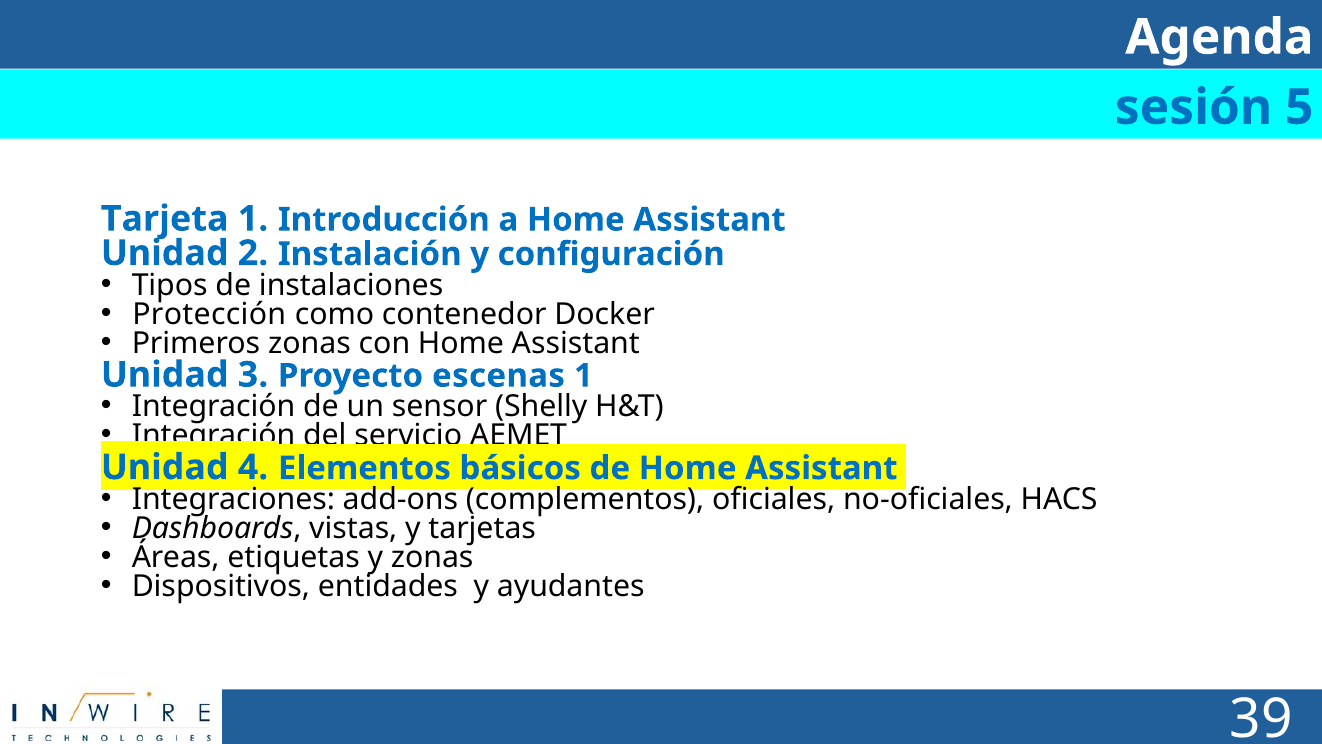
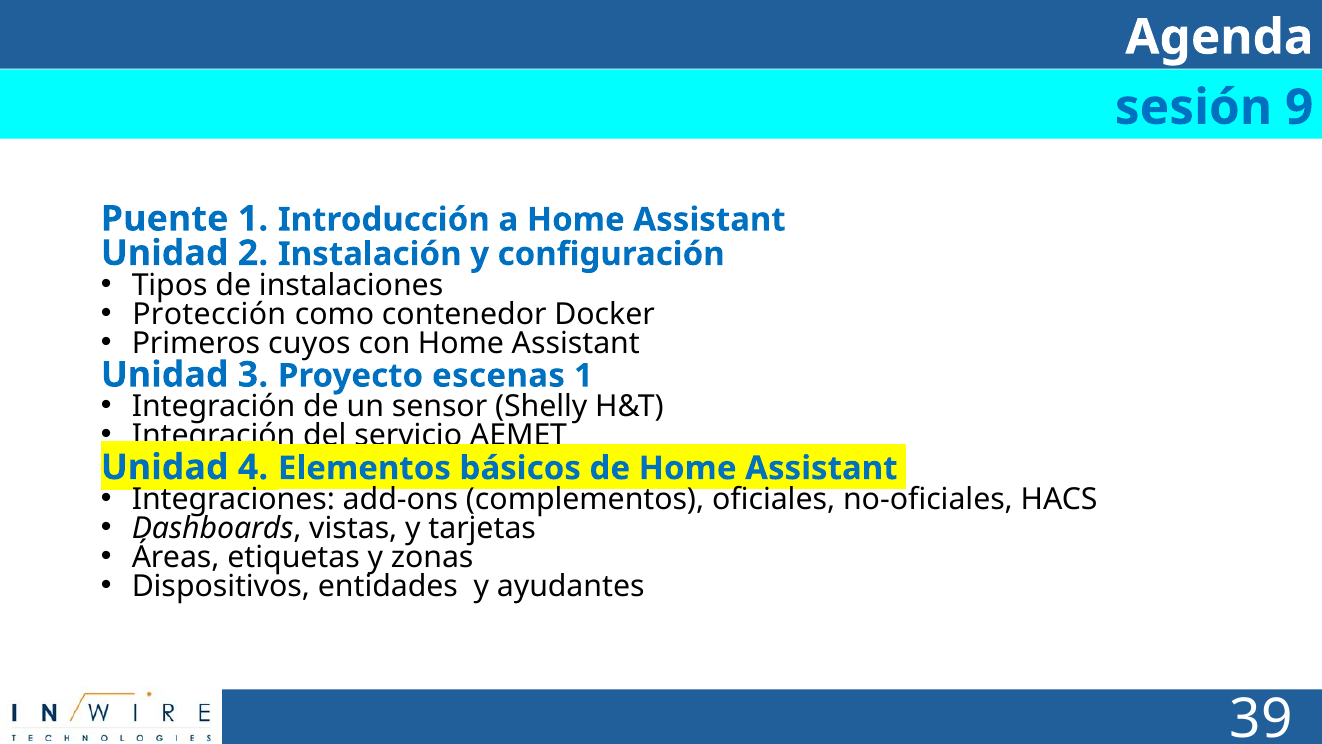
5: 5 -> 9
Tarjeta: Tarjeta -> Puente
Primeros zonas: zonas -> cuyos
